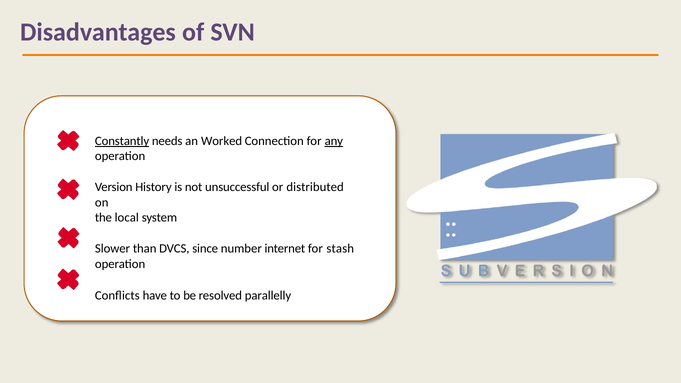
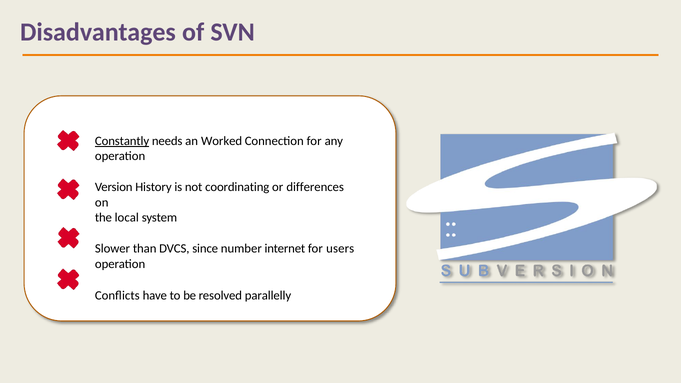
any underline: present -> none
unsuccessful: unsuccessful -> coordinating
distributed: distributed -> differences
stash: stash -> users
